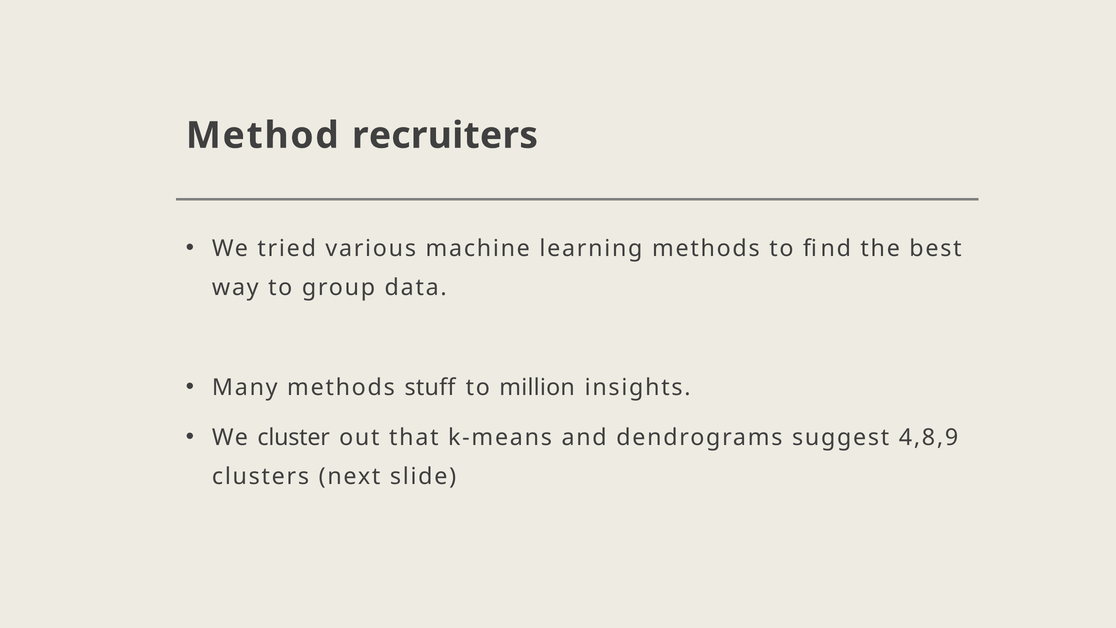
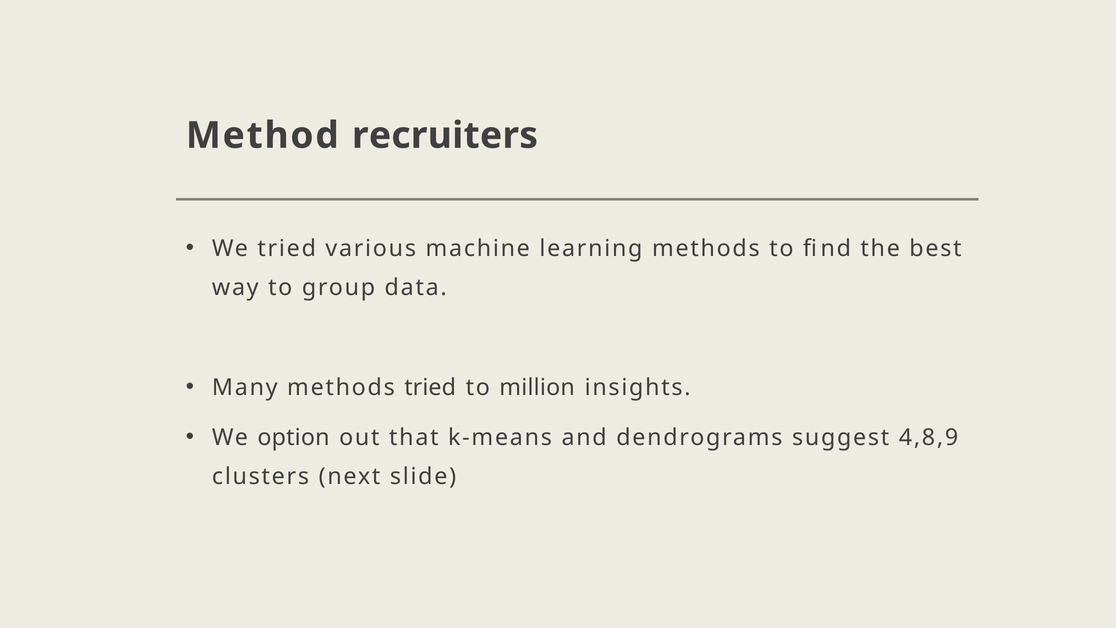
methods stuff: stuff -> tried
cluster: cluster -> option
